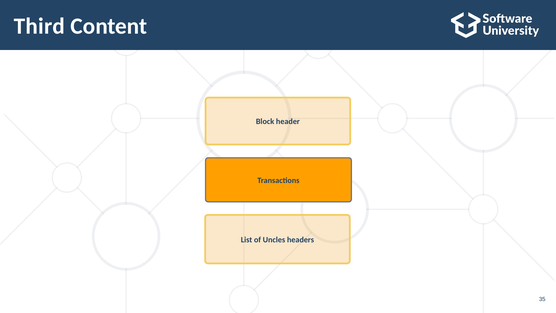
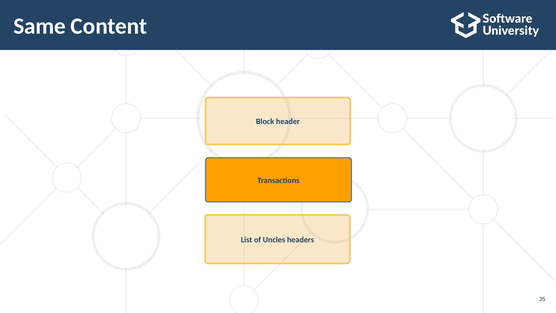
Third: Third -> Same
